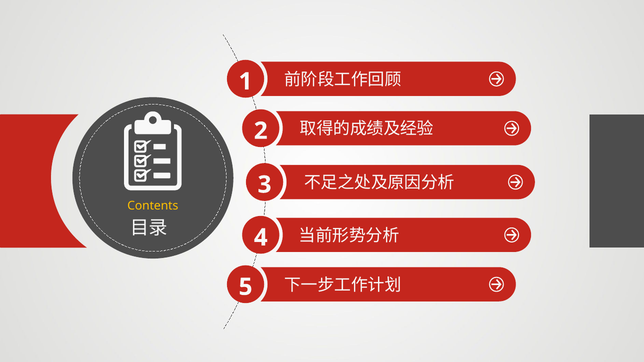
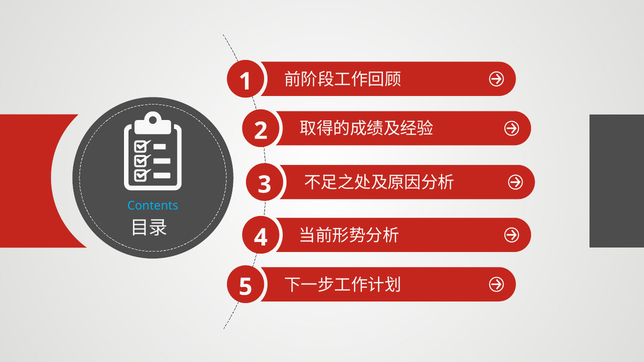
Contents colour: yellow -> light blue
